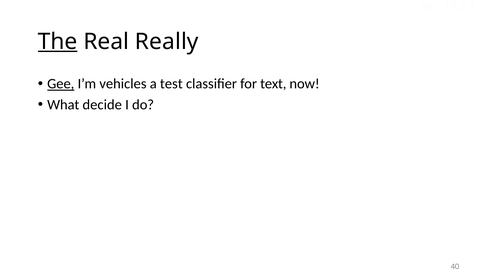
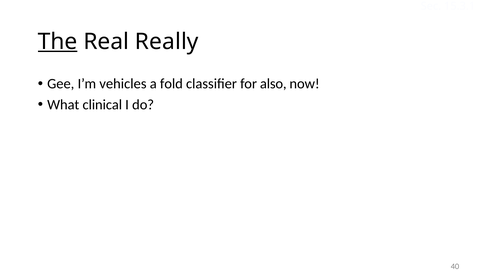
Gee underline: present -> none
test: test -> fold
text: text -> also
decide: decide -> clinical
